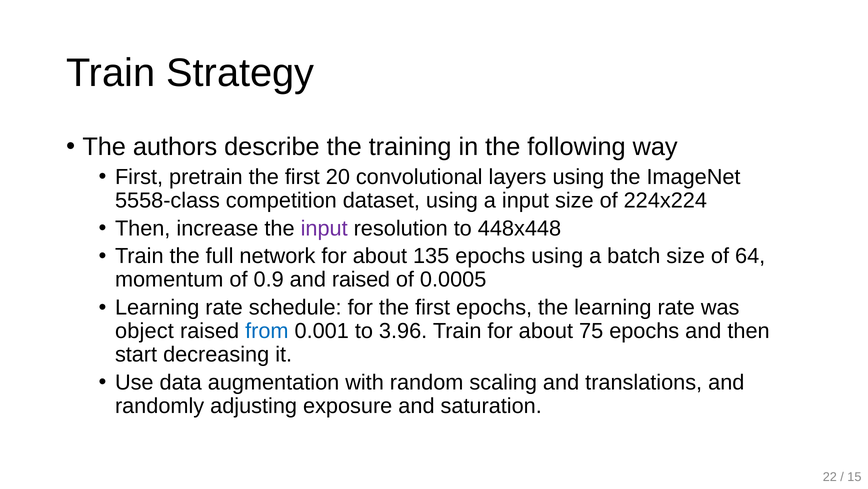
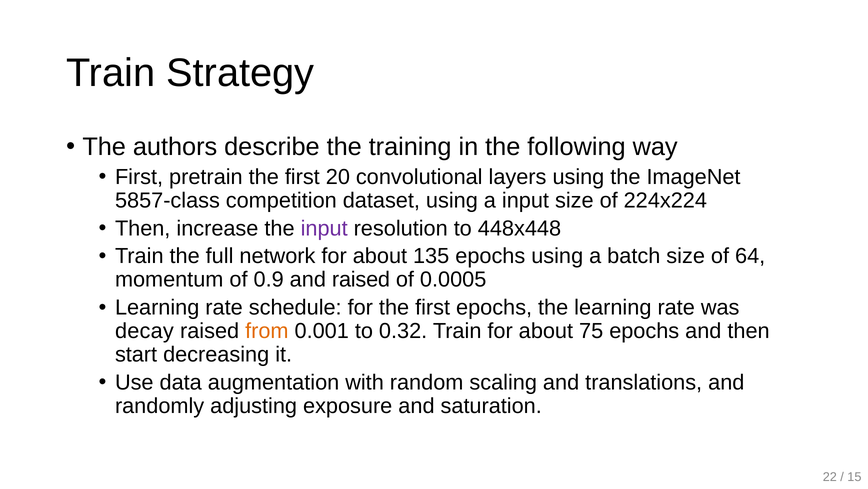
5558-class: 5558-class -> 5857-class
object: object -> decay
from colour: blue -> orange
3.96: 3.96 -> 0.32
